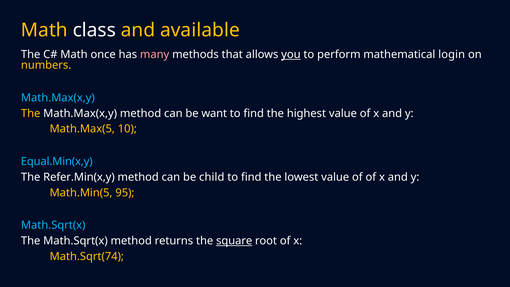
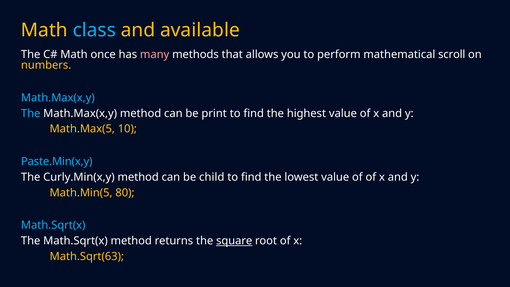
class colour: white -> light blue
you underline: present -> none
login: login -> scroll
The at (31, 113) colour: yellow -> light blue
want: want -> print
Equal.Min(x,y: Equal.Min(x,y -> Paste.Min(x,y
Refer.Min(x,y: Refer.Min(x,y -> Curly.Min(x,y
95: 95 -> 80
Math.Sqrt(74: Math.Sqrt(74 -> Math.Sqrt(63
